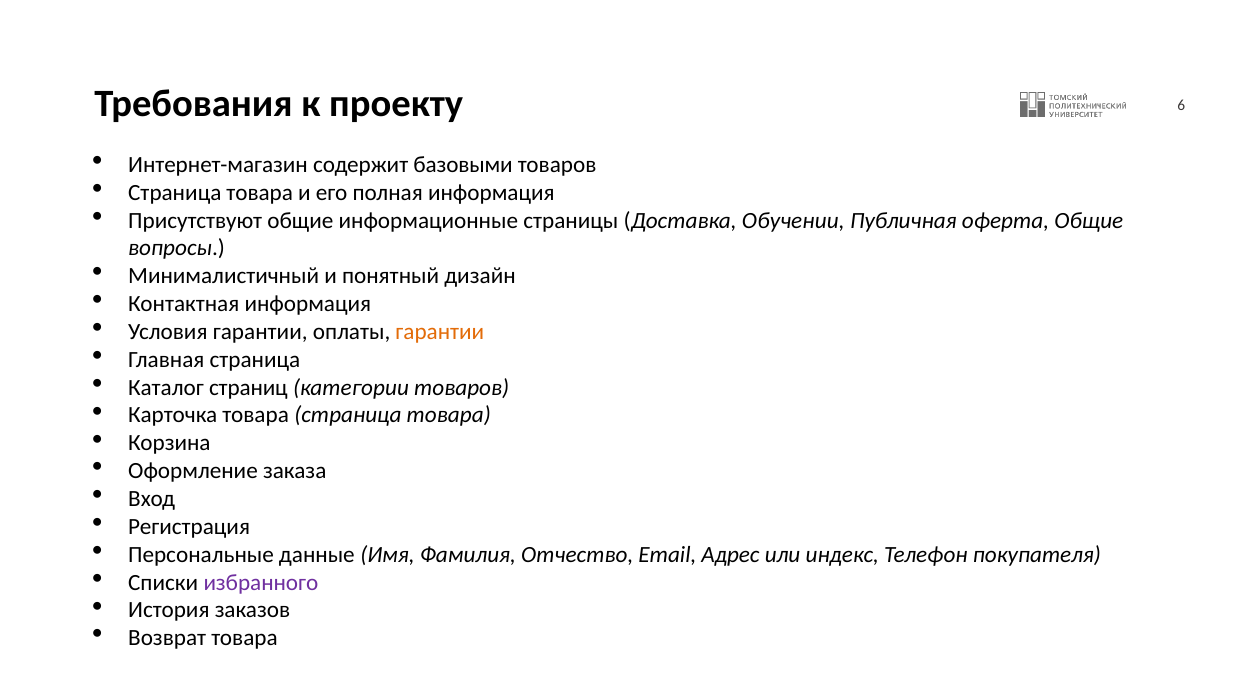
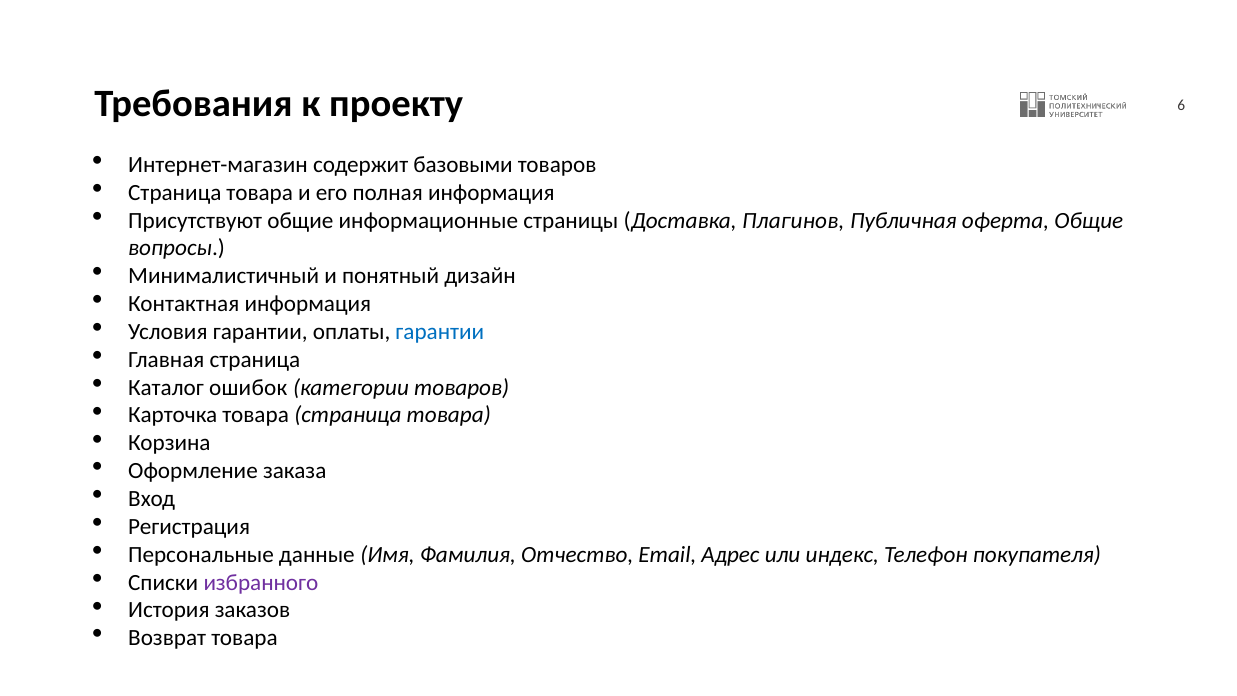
Обучении: Обучении -> Плагинов
гарантии at (440, 332) colour: orange -> blue
страниц: страниц -> ошибок
